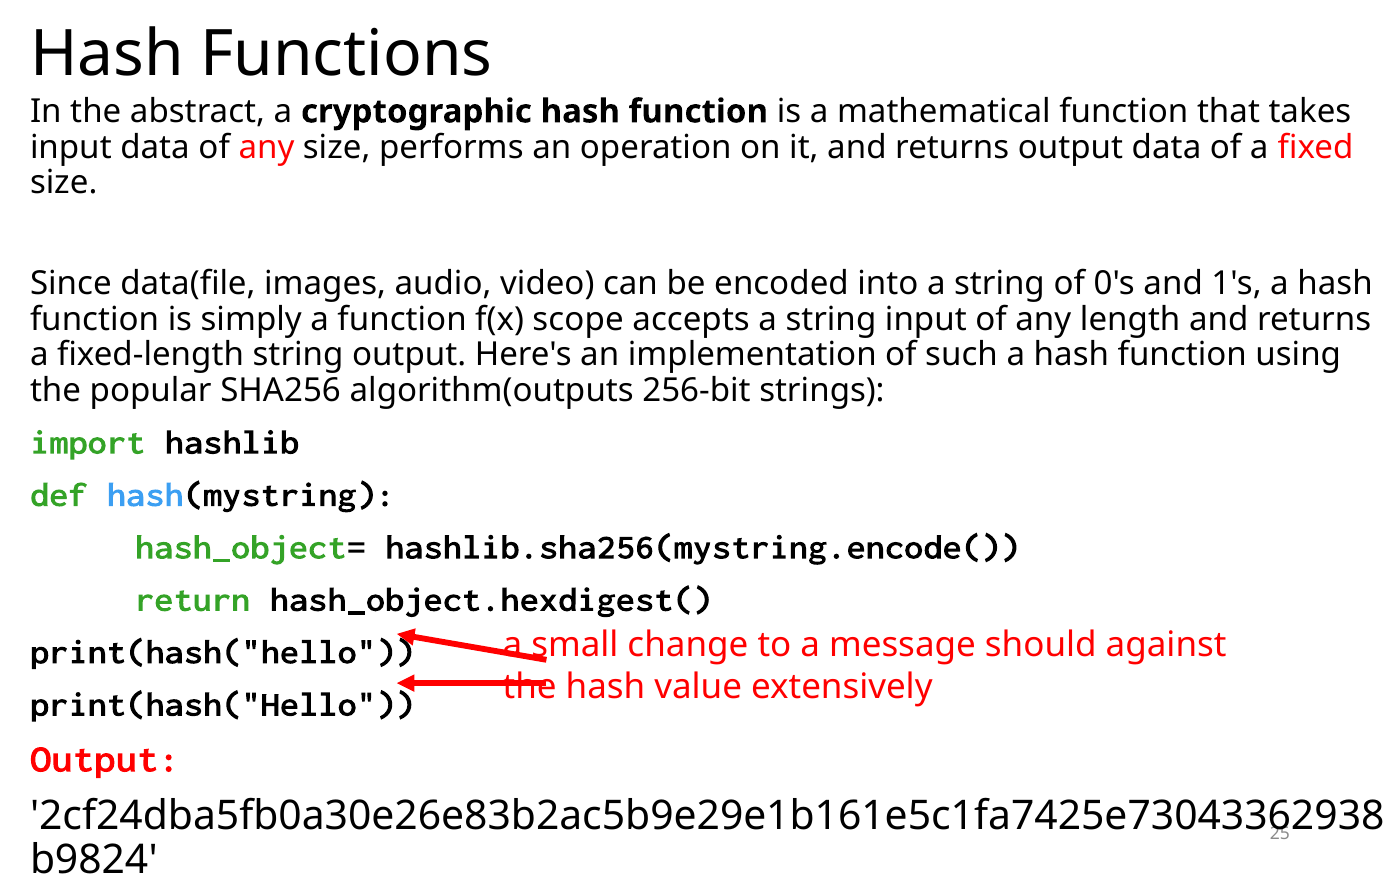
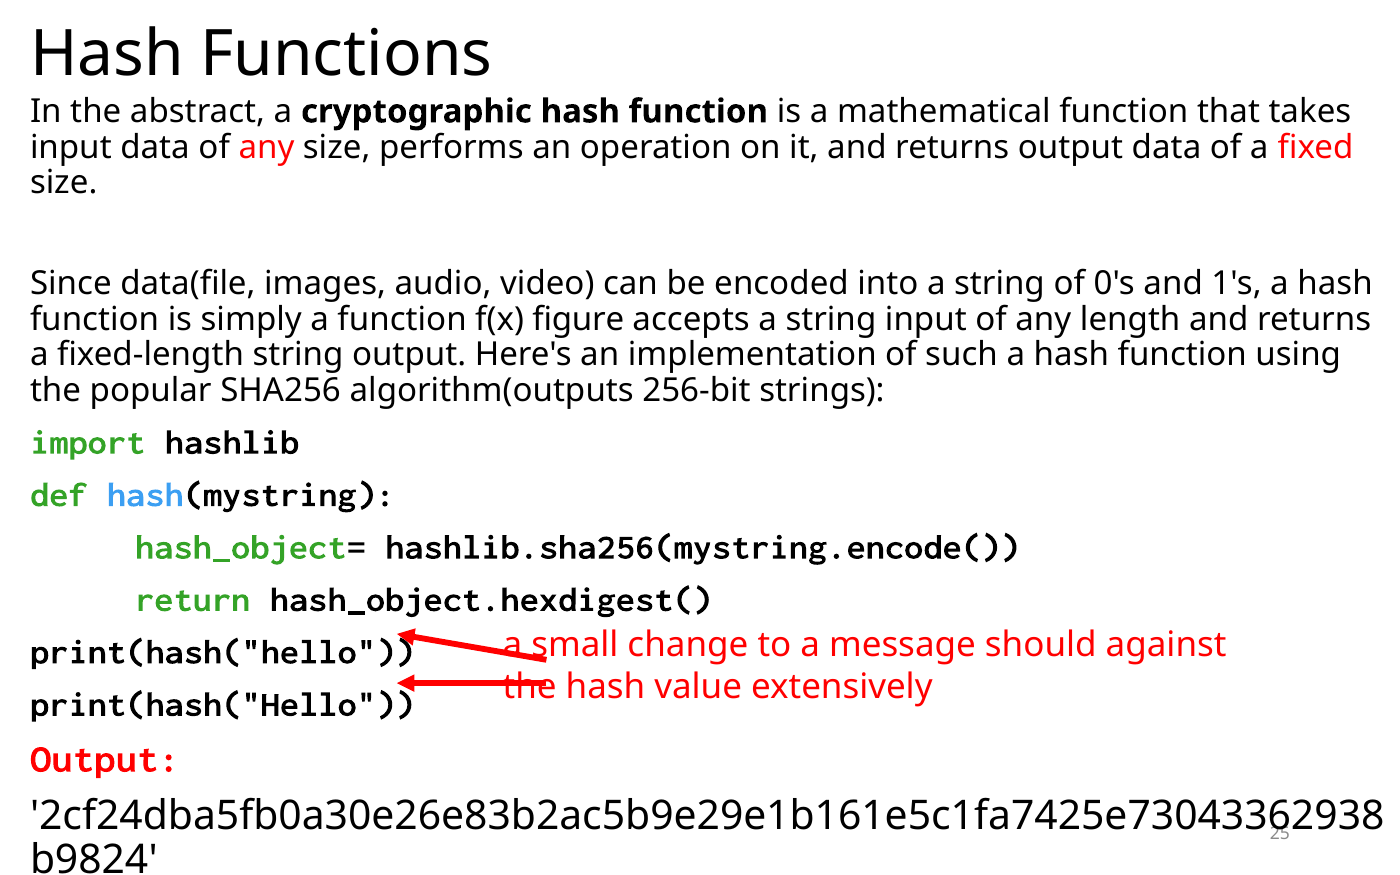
scope: scope -> figure
